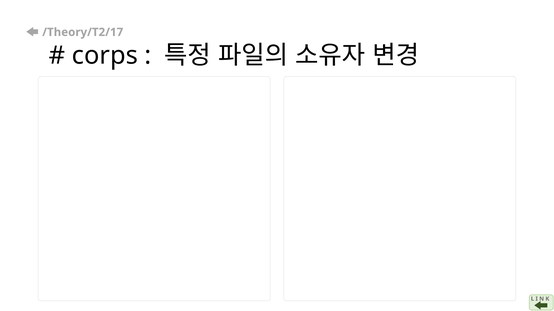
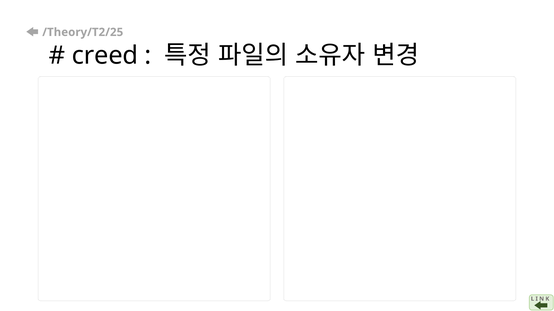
/Theory/T2/17: /Theory/T2/17 -> /Theory/T2/25
corps: corps -> creed
